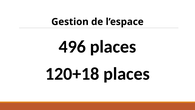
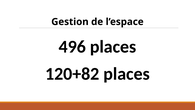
120+18: 120+18 -> 120+82
